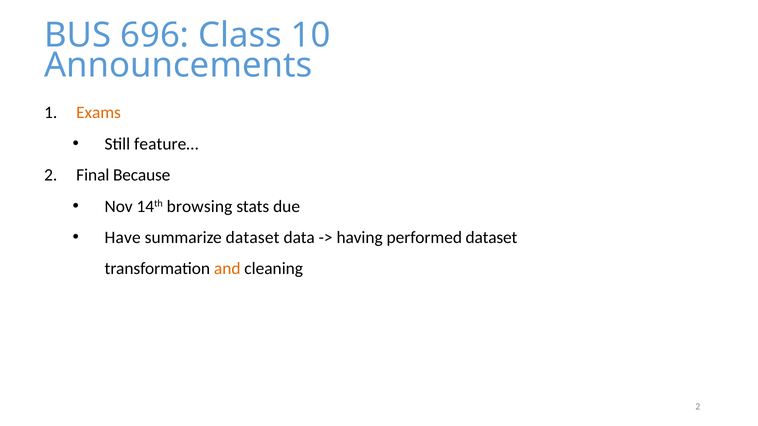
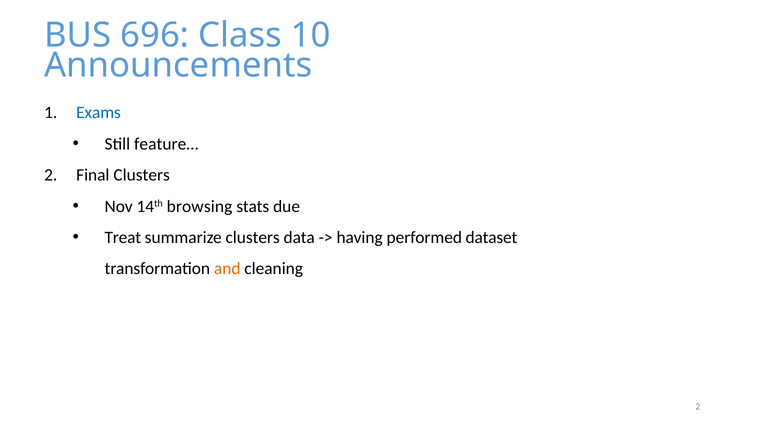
Exams colour: orange -> blue
Final Because: Because -> Clusters
Have: Have -> Treat
summarize dataset: dataset -> clusters
